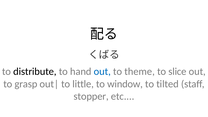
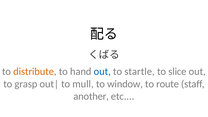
distribute colour: black -> orange
theme: theme -> startle
little: little -> mull
tilted: tilted -> route
stopper: stopper -> another
